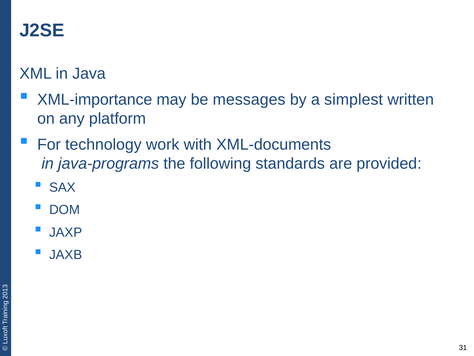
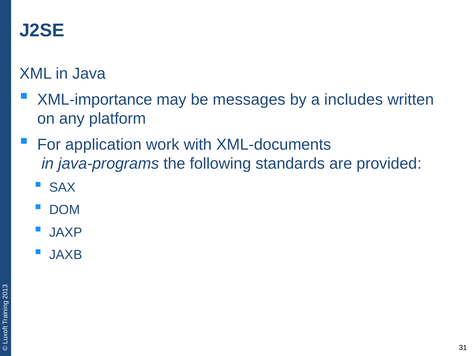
simplest: simplest -> includes
technology: technology -> application
